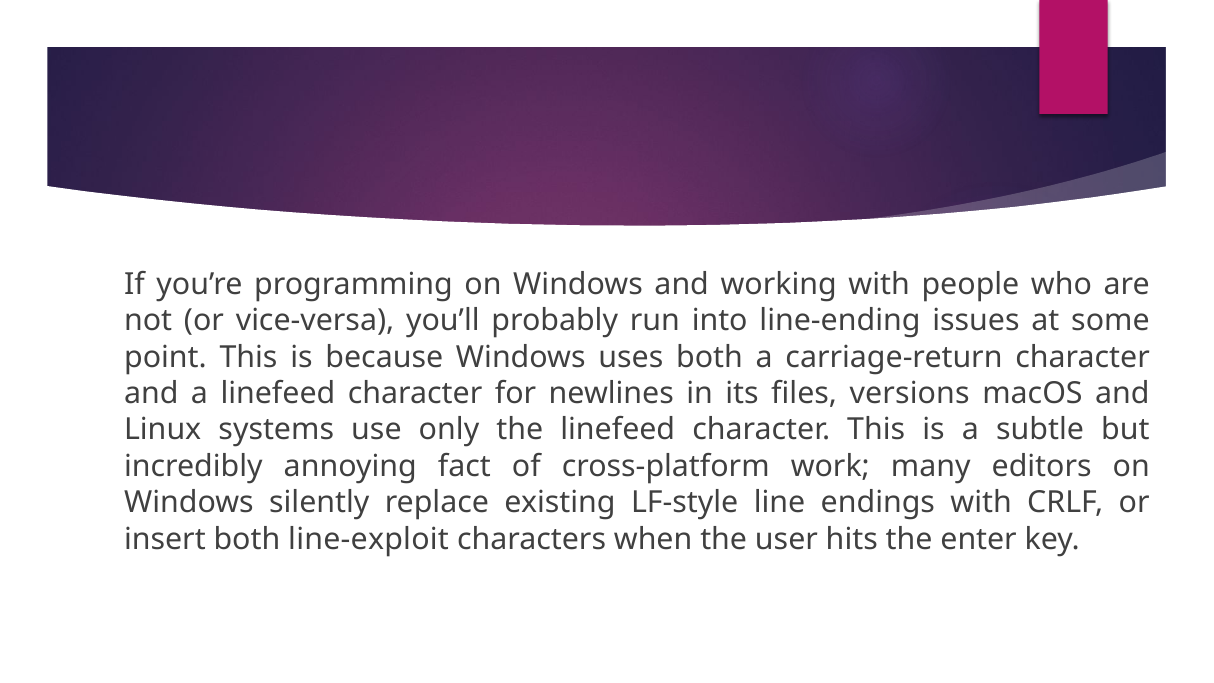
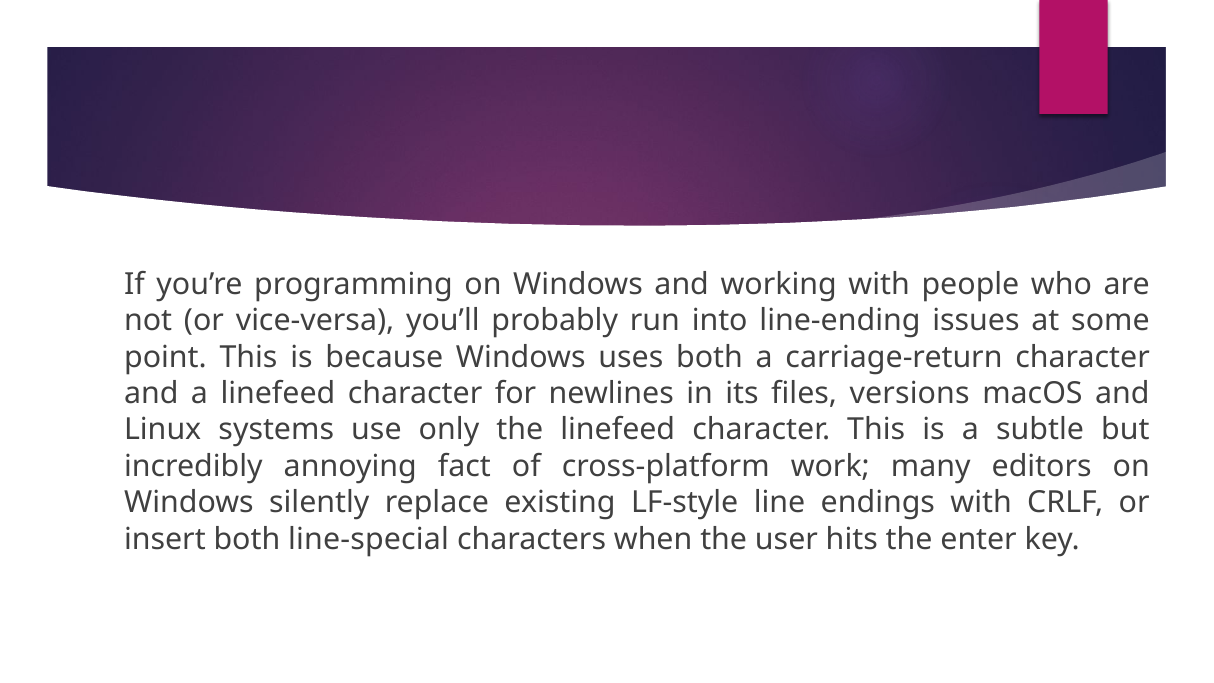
line-exploit: line-exploit -> line-special
